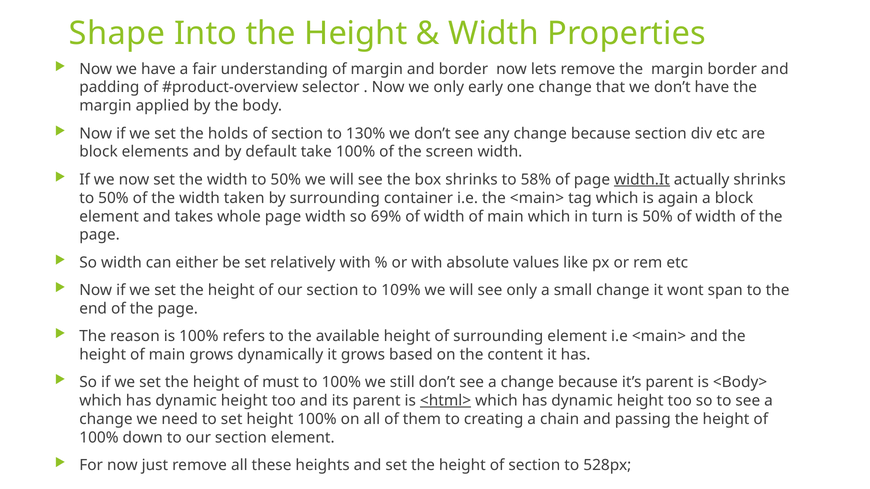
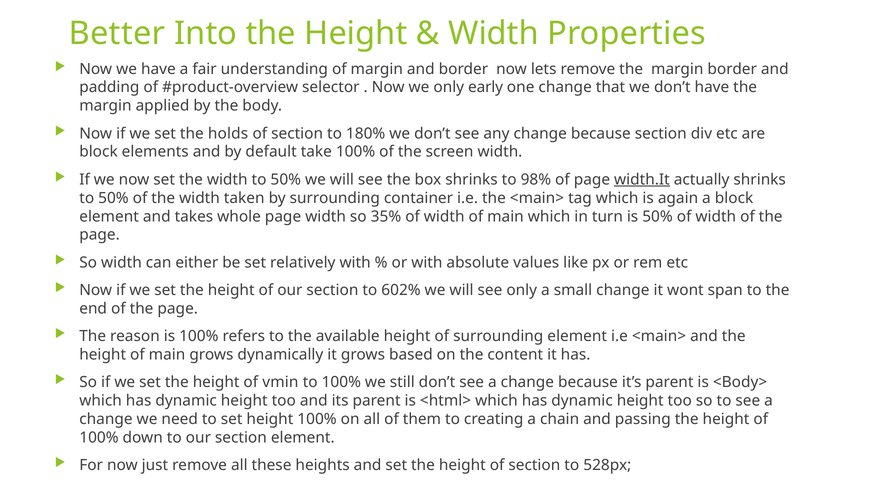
Shape: Shape -> Better
130%: 130% -> 180%
58%: 58% -> 98%
69%: 69% -> 35%
109%: 109% -> 602%
must: must -> vmin
<html> underline: present -> none
